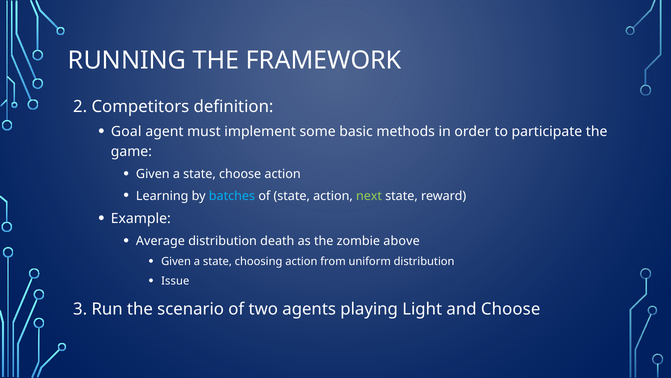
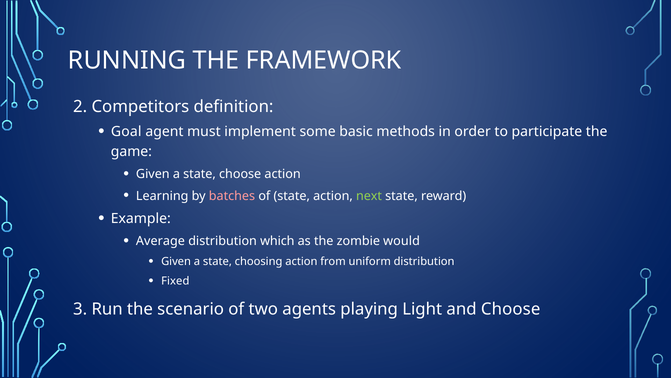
batches colour: light blue -> pink
death: death -> which
above: above -> would
Issue: Issue -> Fixed
